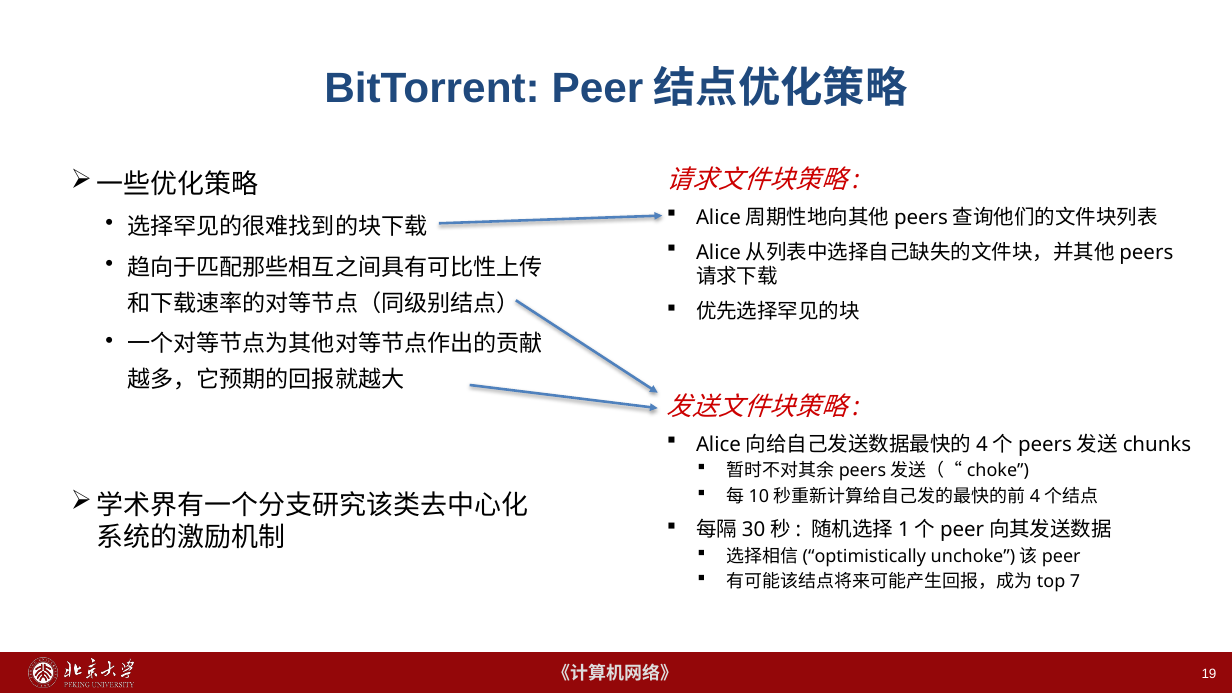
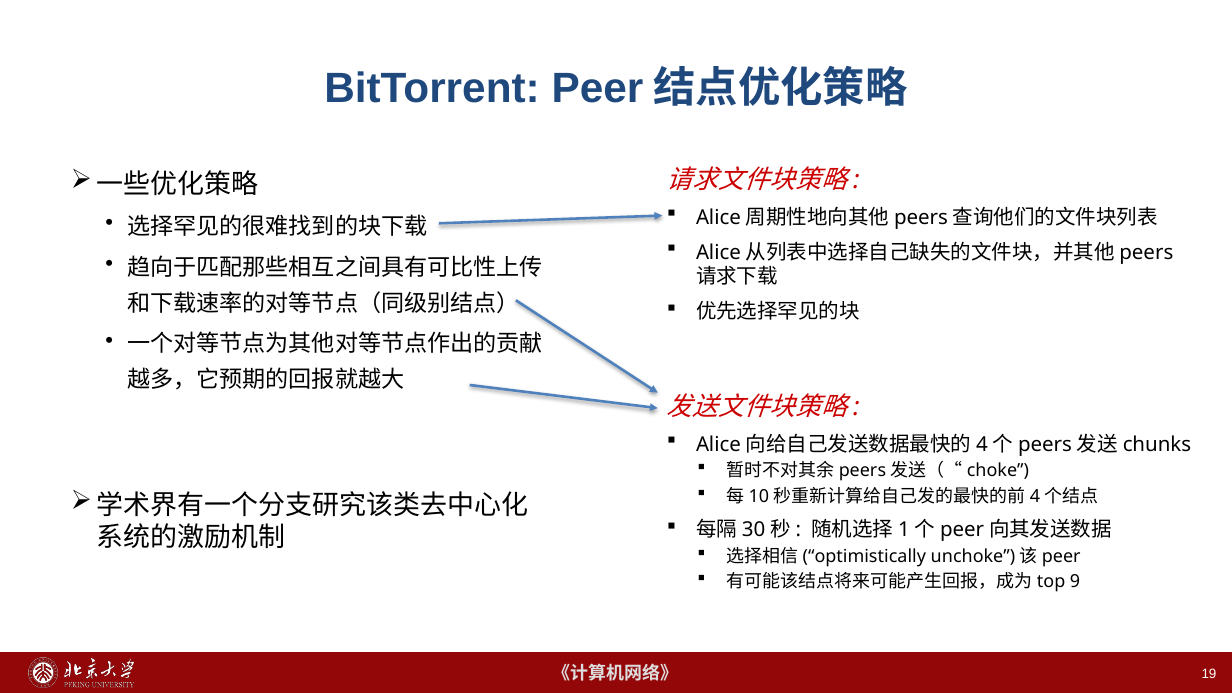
7: 7 -> 9
